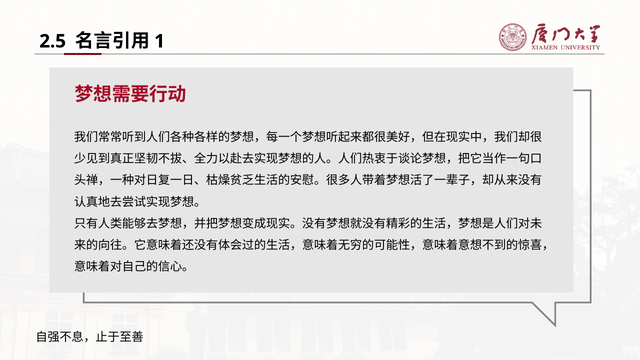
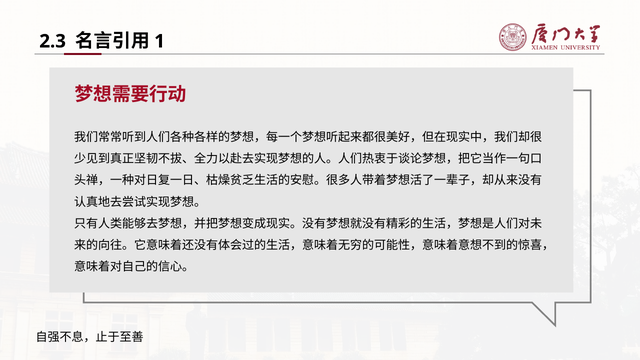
2.5: 2.5 -> 2.3
